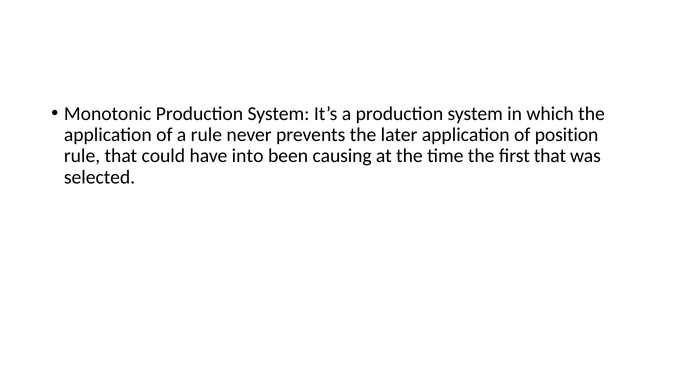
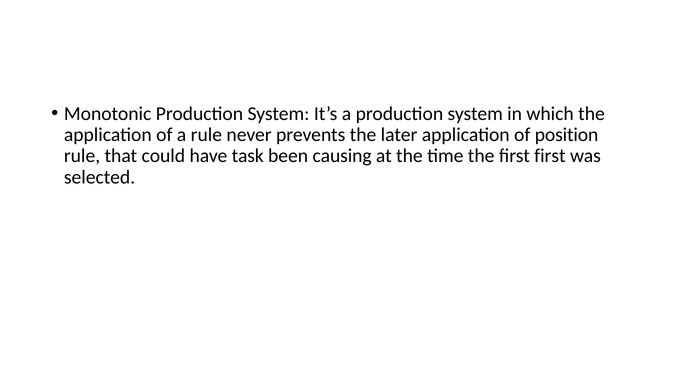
into: into -> task
first that: that -> first
